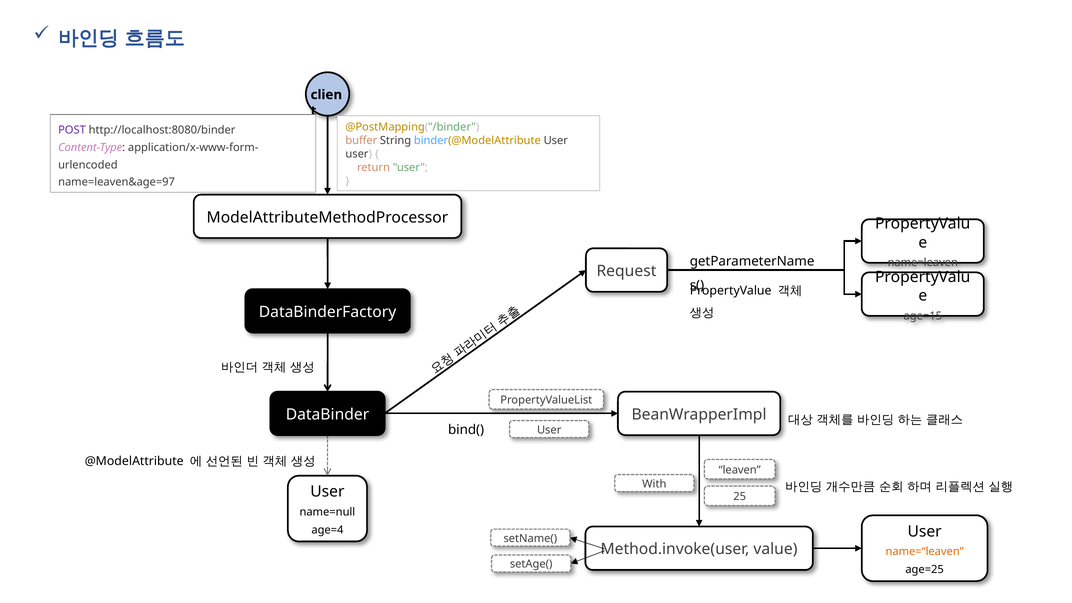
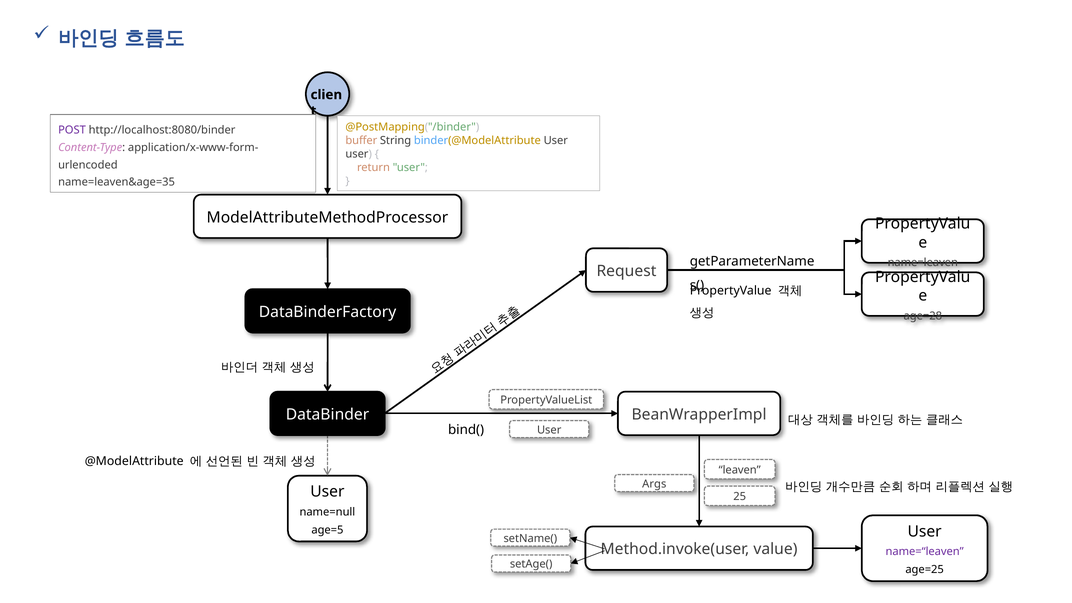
name=leaven&age=97: name=leaven&age=97 -> name=leaven&age=35
age=15: age=15 -> age=28
With: With -> Args
age=4: age=4 -> age=5
name=“leaven colour: orange -> purple
